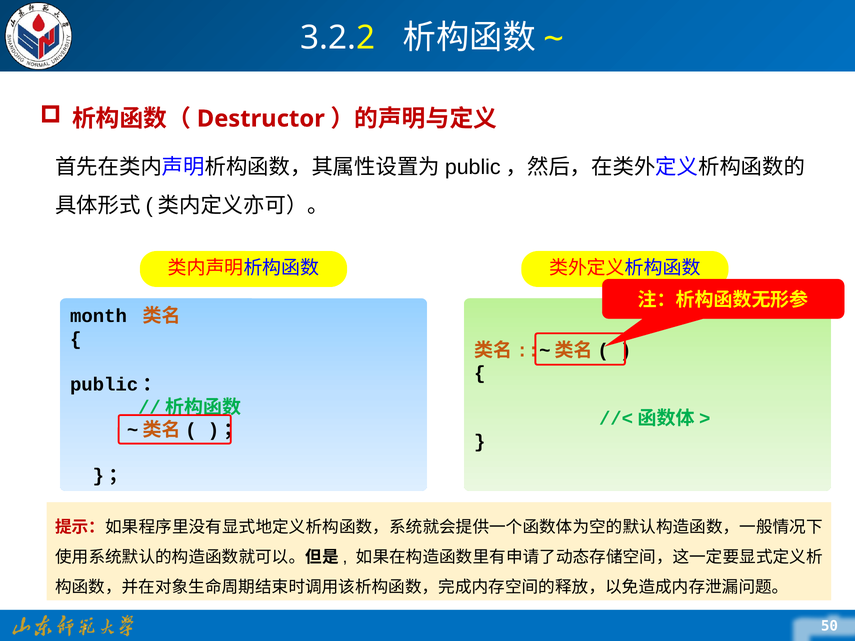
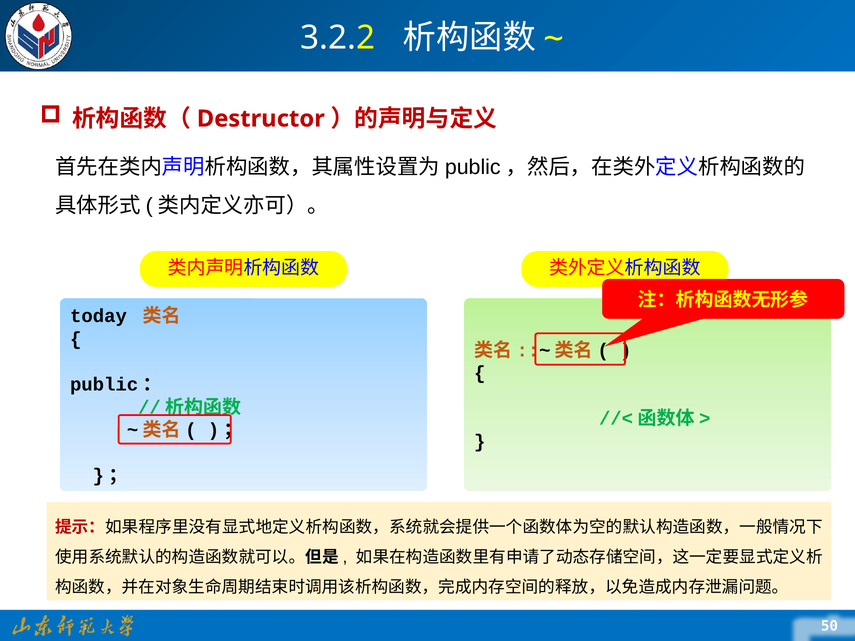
month: month -> today
